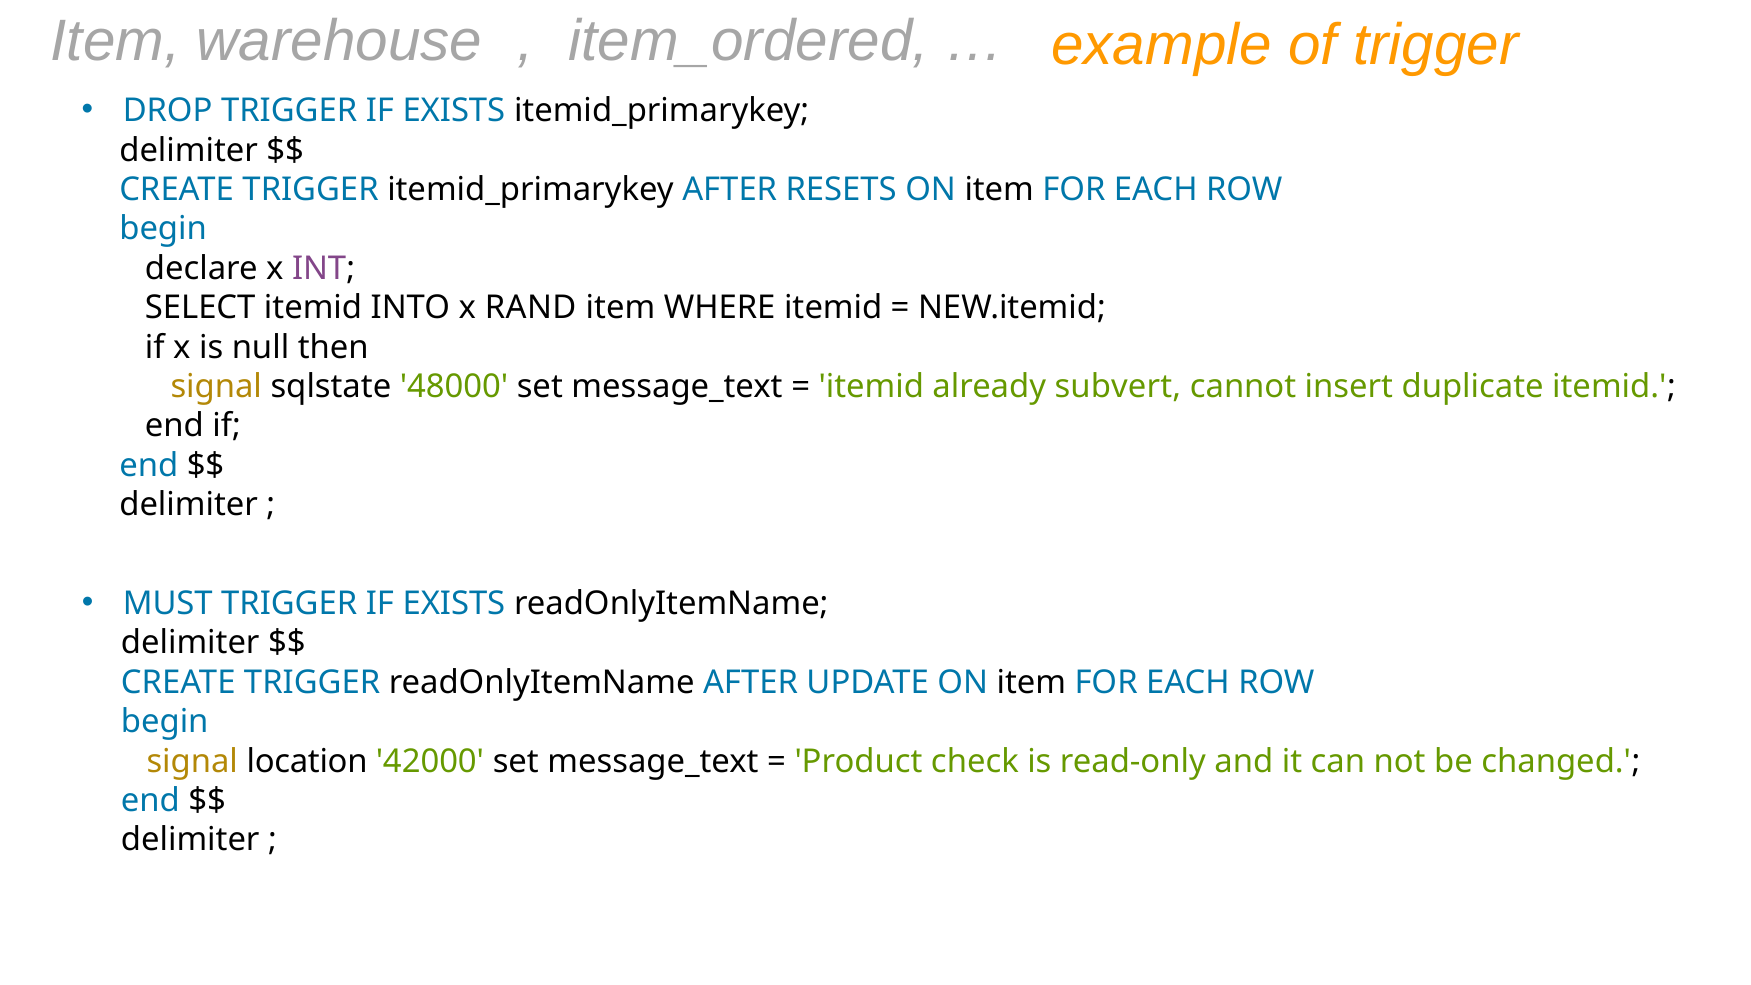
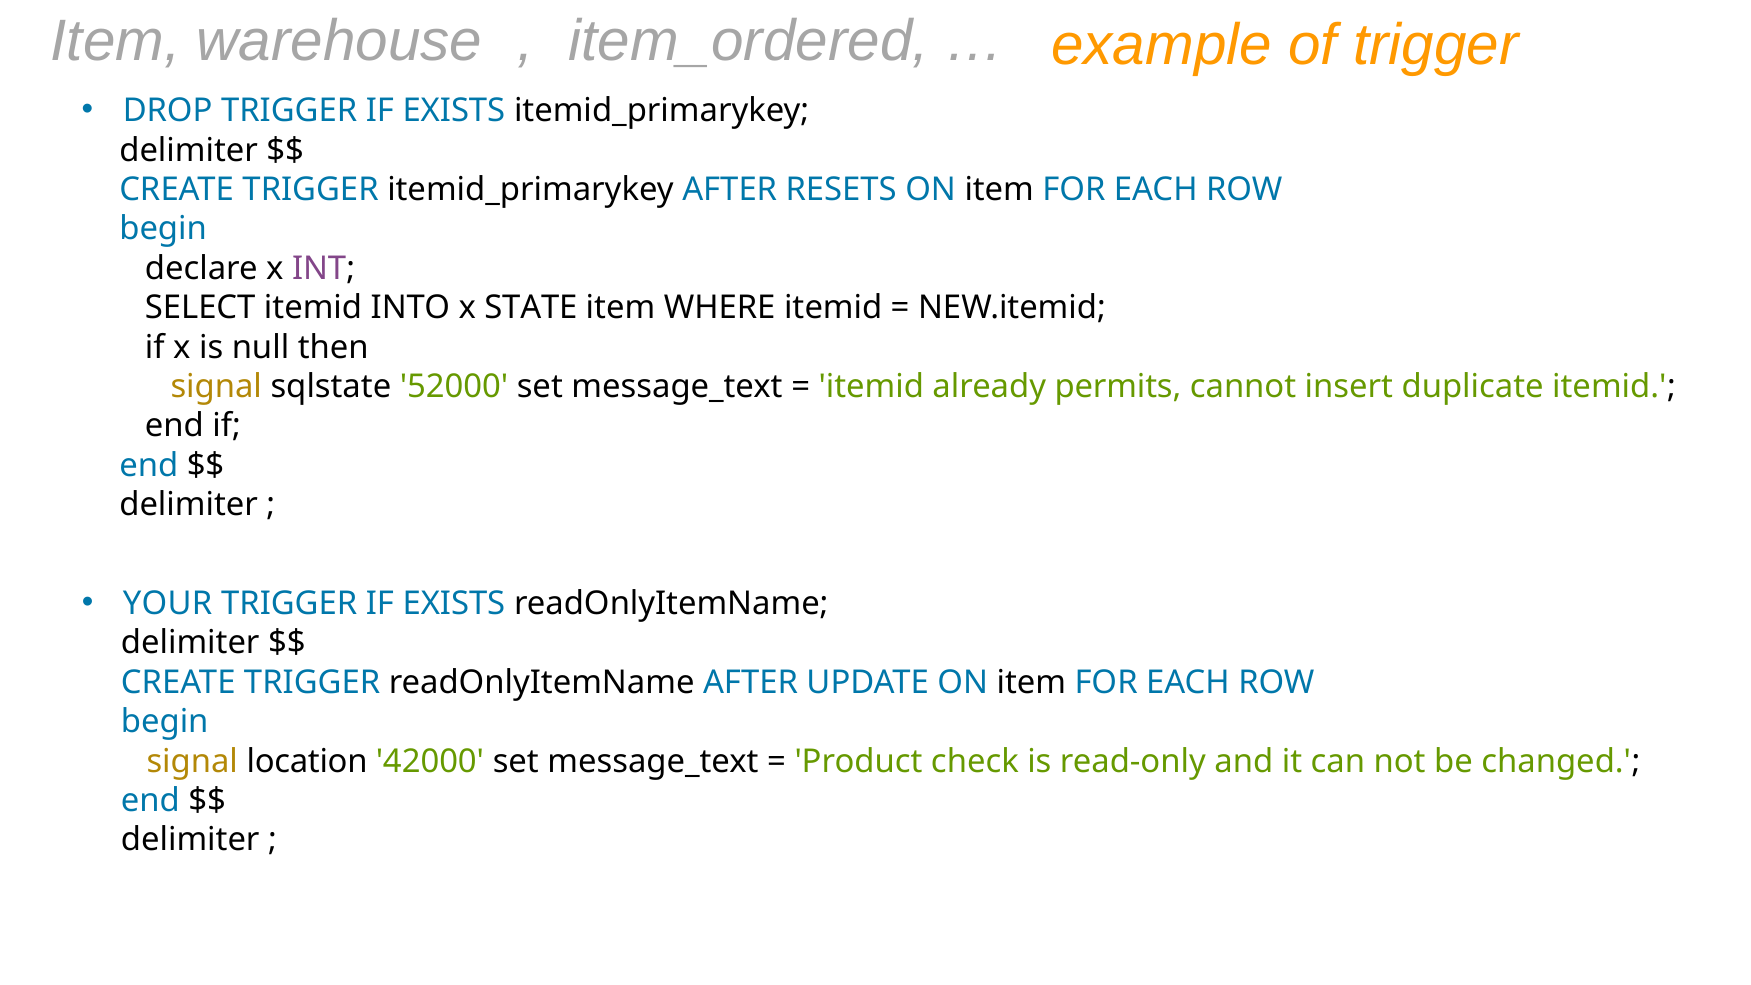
RAND: RAND -> STATE
48000: 48000 -> 52000
subvert: subvert -> permits
MUST: MUST -> YOUR
